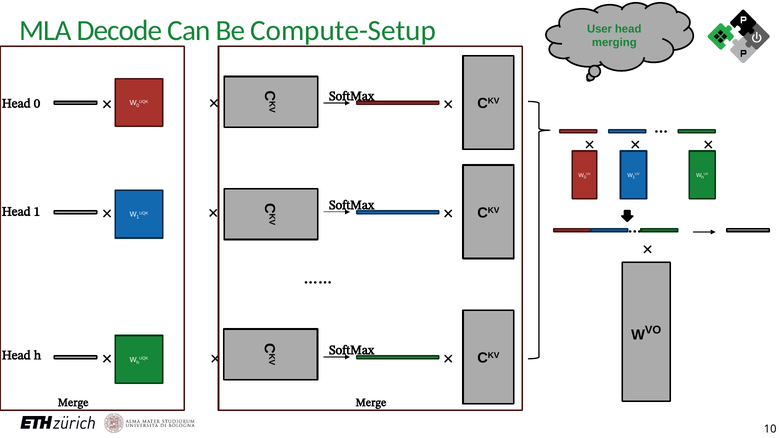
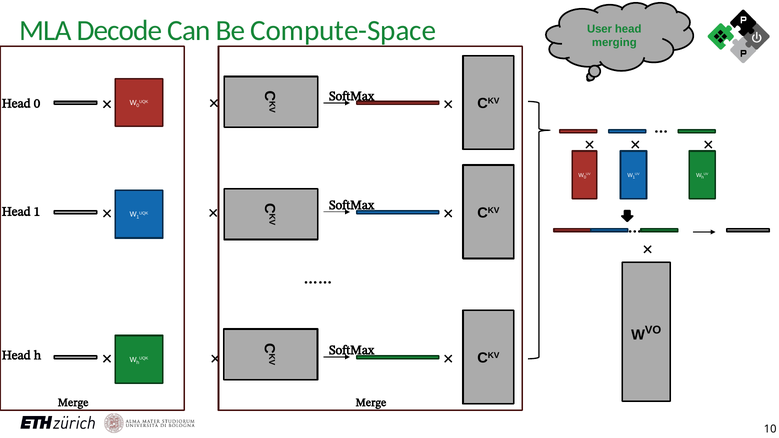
Compute-Setup: Compute-Setup -> Compute-Space
